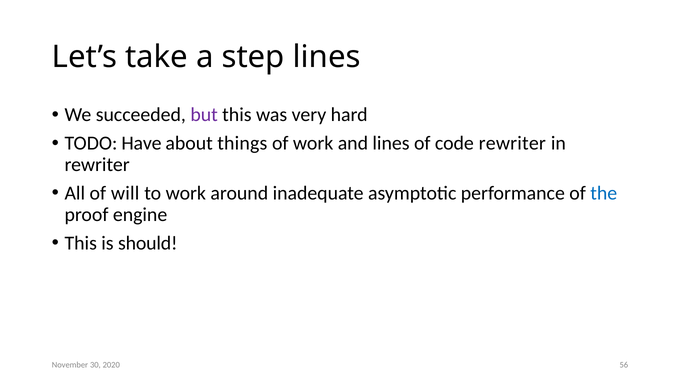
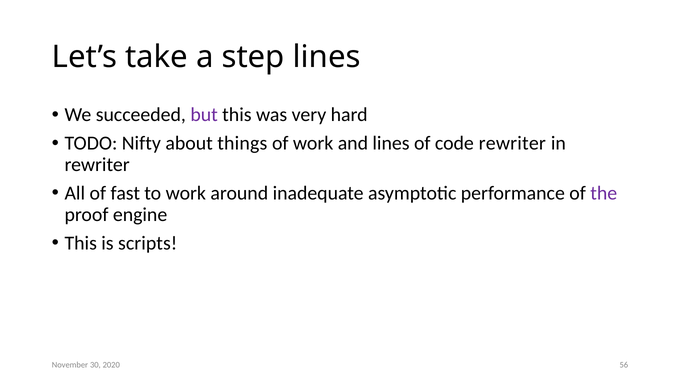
Have: Have -> Nifty
will: will -> fast
the colour: blue -> purple
should: should -> scripts
